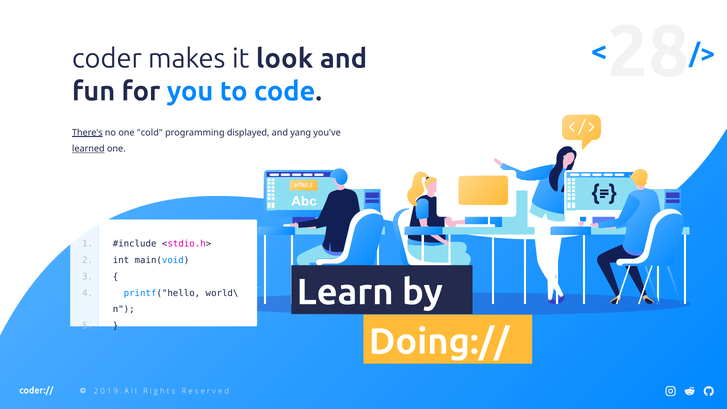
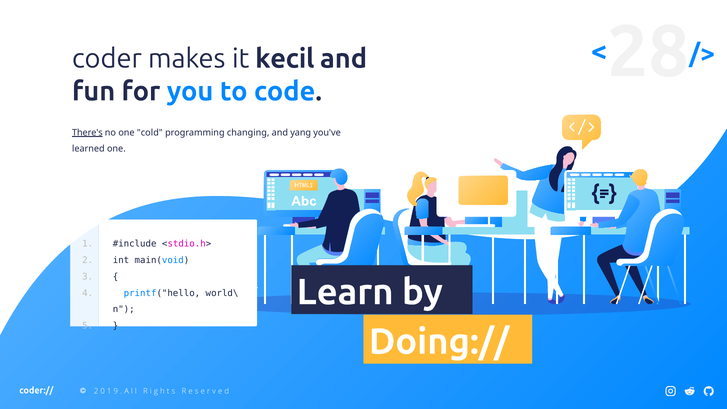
look: look -> kecil
displayed: displayed -> changing
learned underline: present -> none
